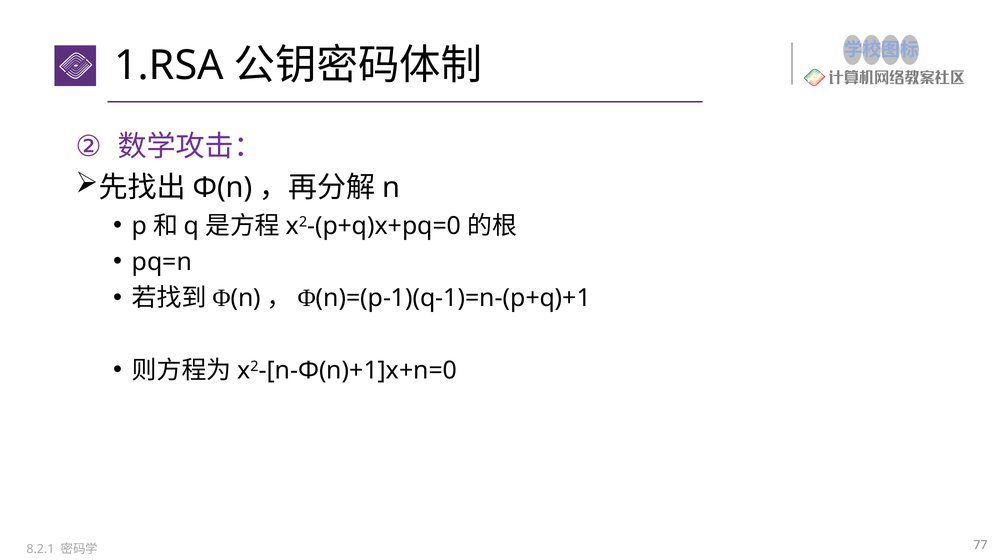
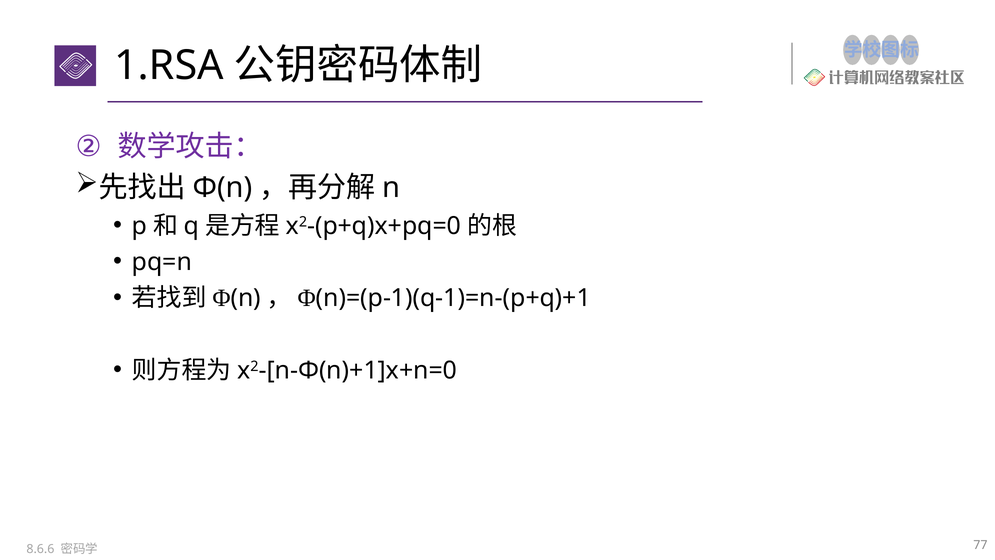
8.2.1: 8.2.1 -> 8.6.6
